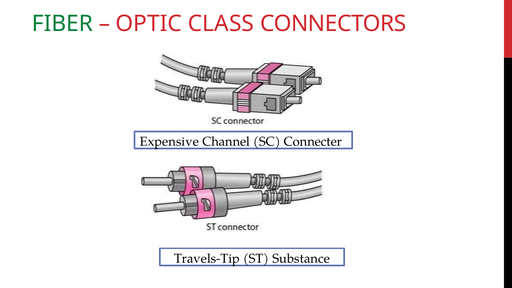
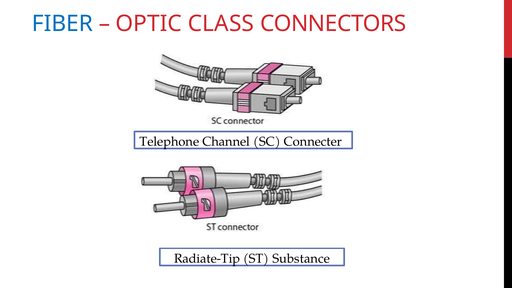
FIBER colour: green -> blue
Expensive: Expensive -> Telephone
Travels-Tip: Travels-Tip -> Radiate-Tip
